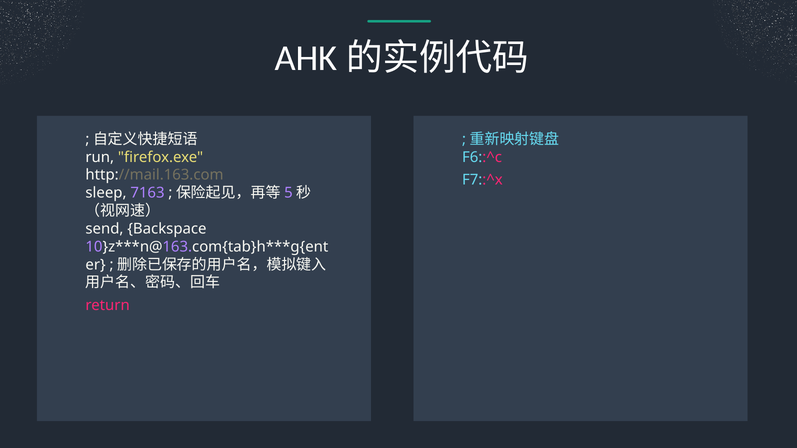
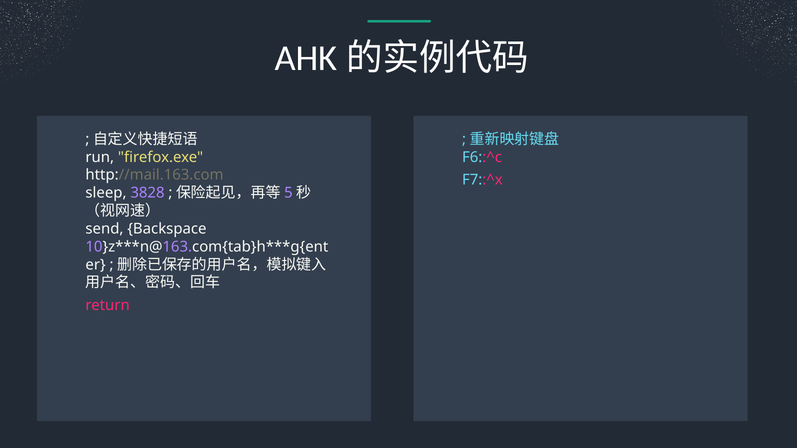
7163: 7163 -> 3828
